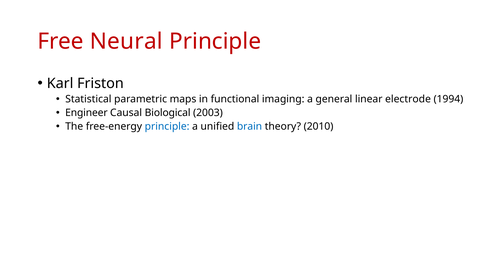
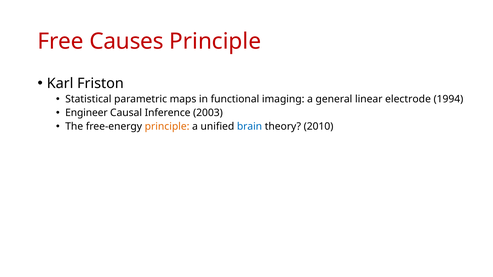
Neural: Neural -> Causes
Biological: Biological -> Inference
principle at (167, 127) colour: blue -> orange
